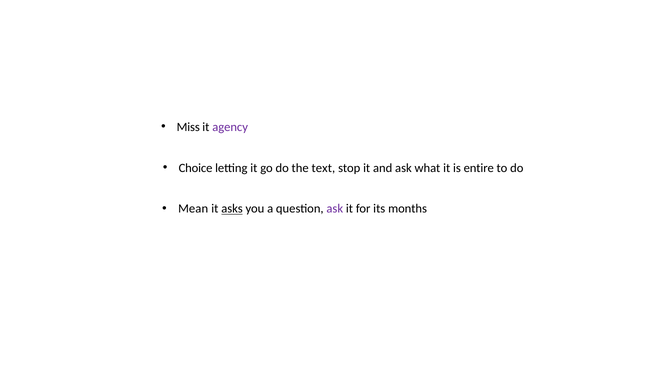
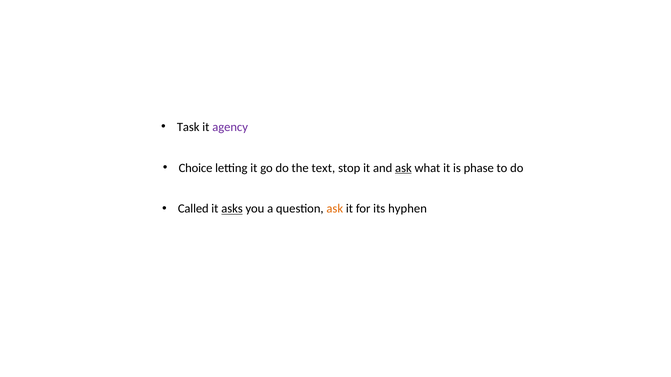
Miss: Miss -> Task
ask at (403, 168) underline: none -> present
entire: entire -> phase
Mean: Mean -> Called
ask at (335, 209) colour: purple -> orange
months: months -> hyphen
